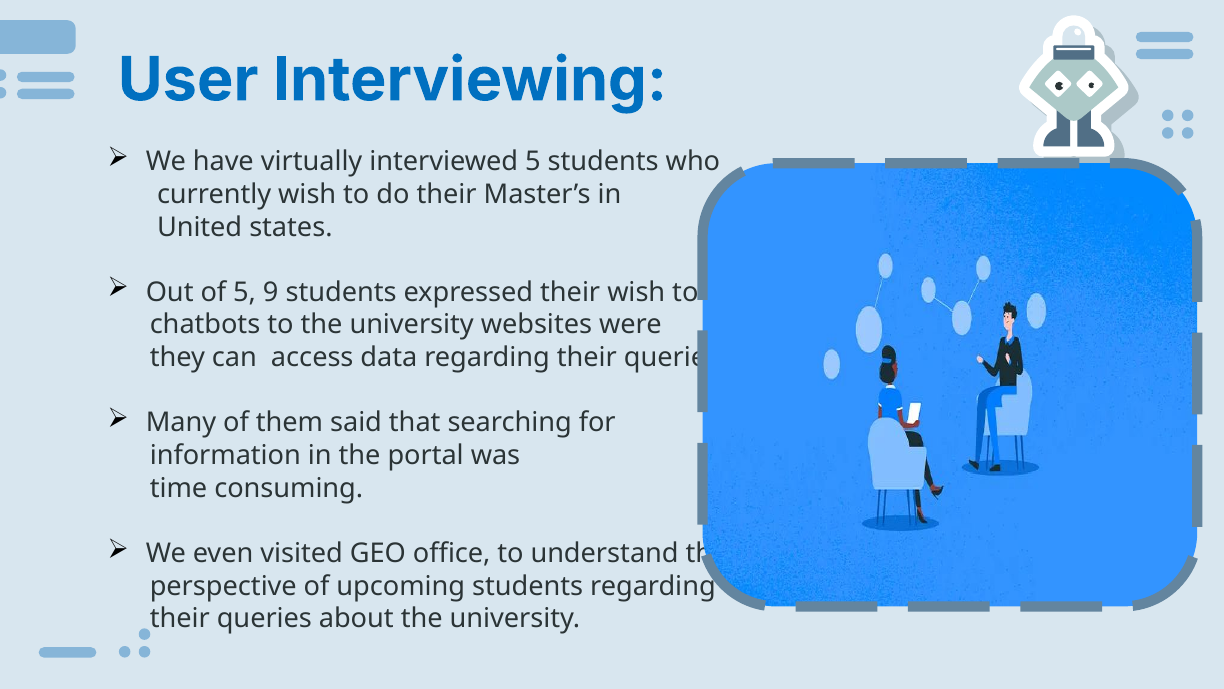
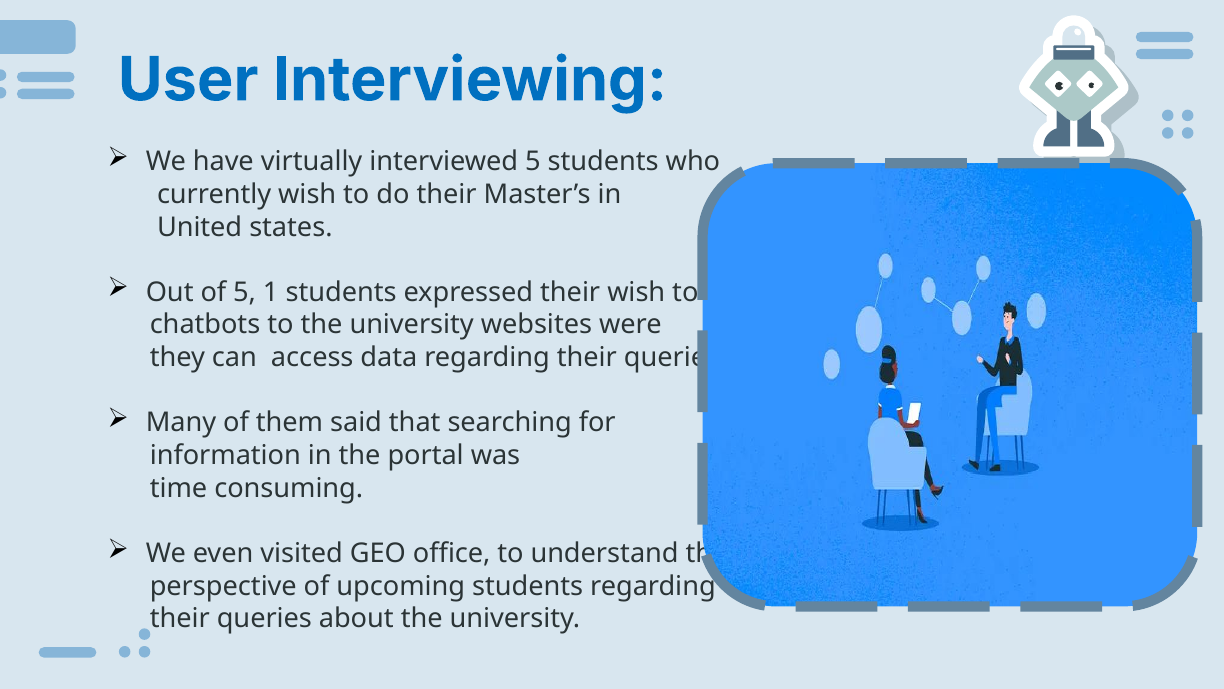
9: 9 -> 1
